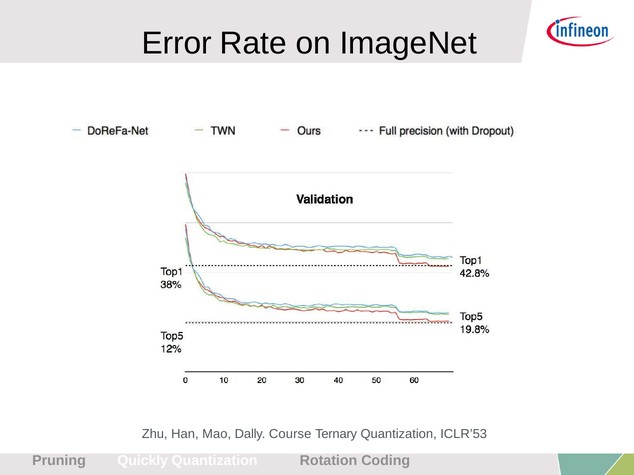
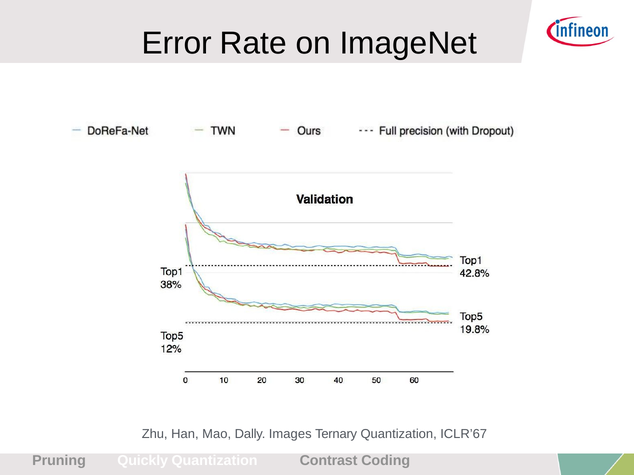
Course: Course -> Images
ICLR’53: ICLR’53 -> ICLR’67
Rotation: Rotation -> Contrast
